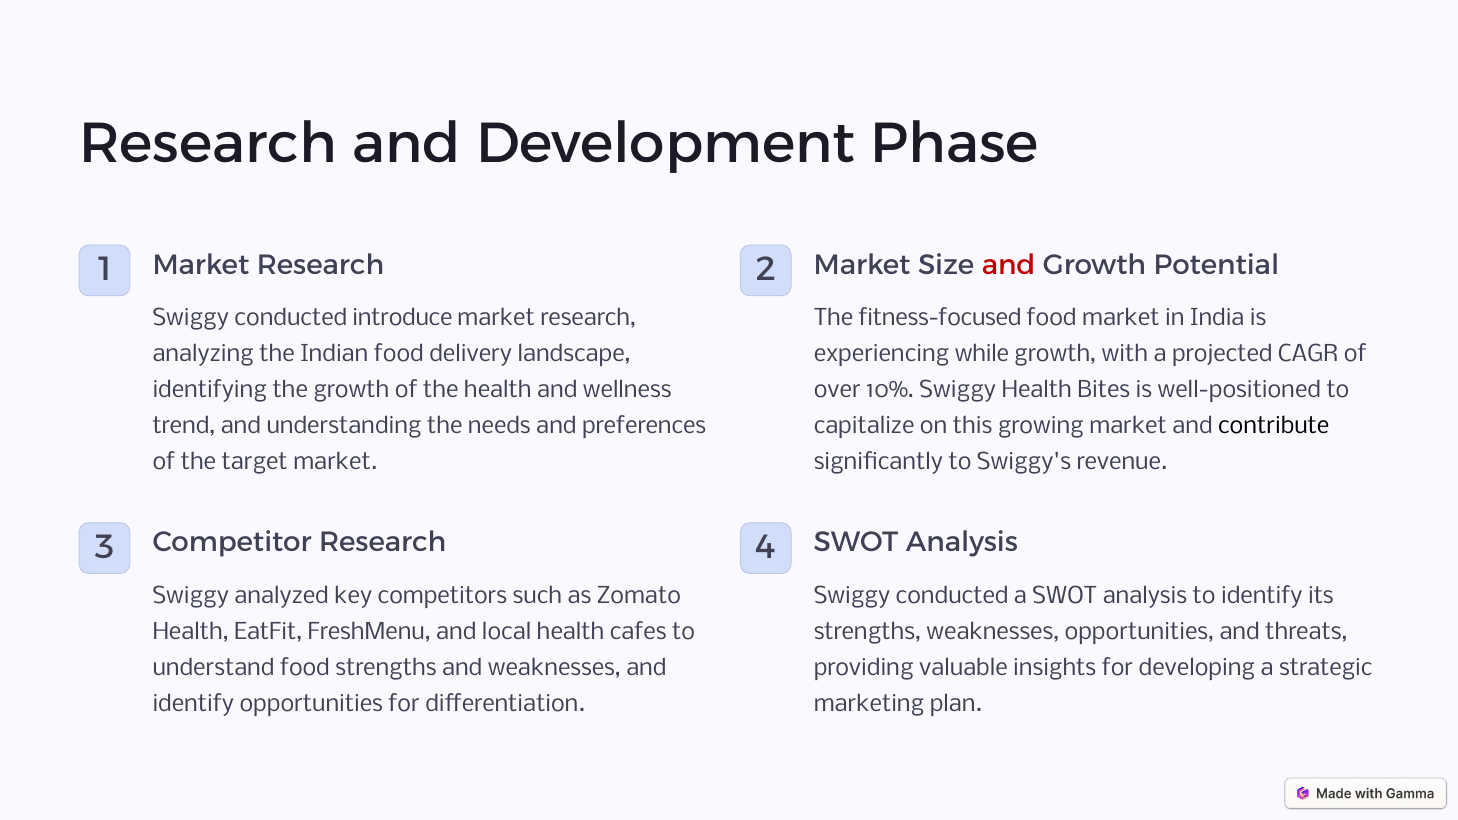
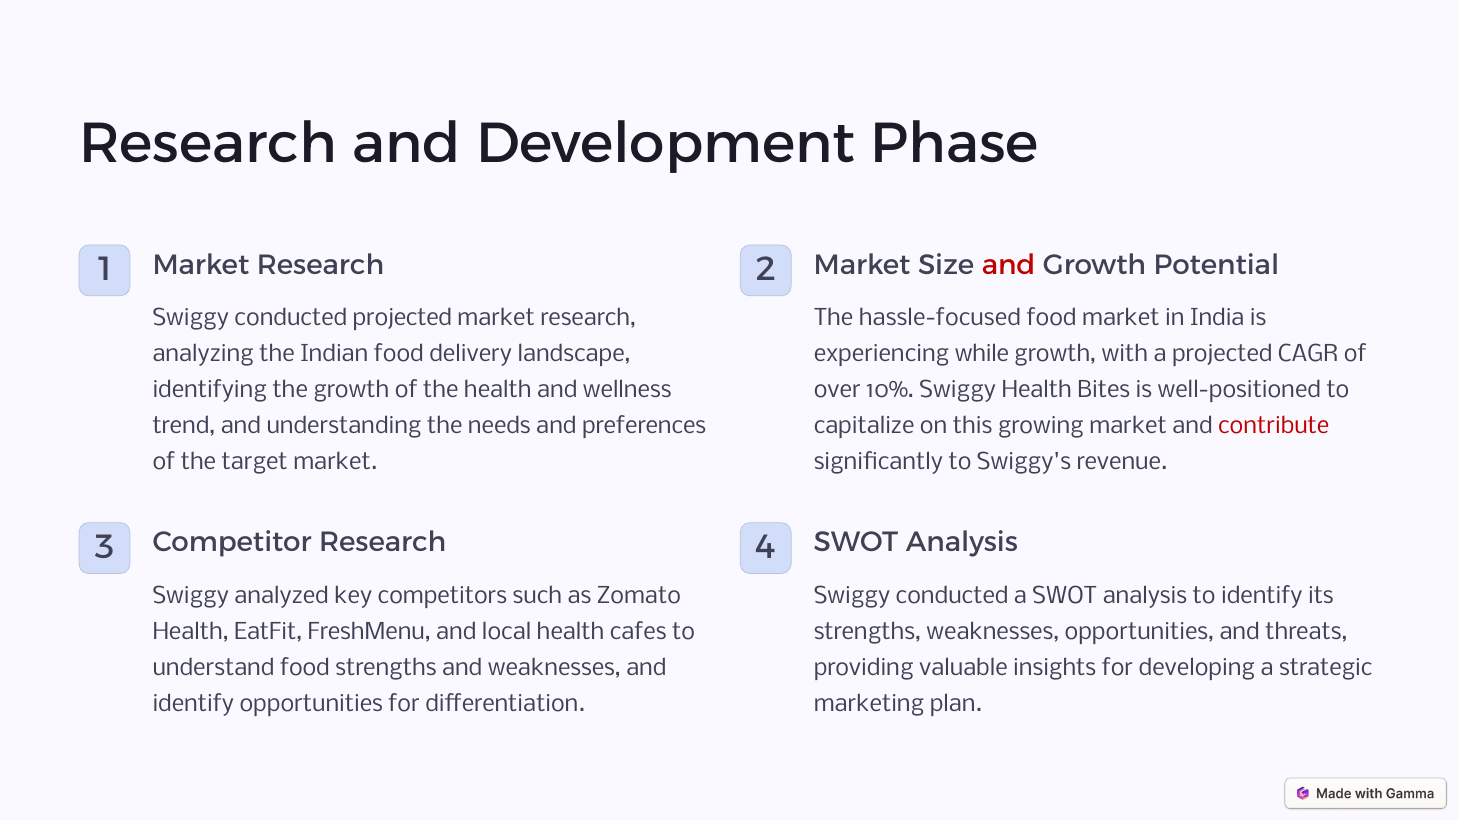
conducted introduce: introduce -> projected
fitness-focused: fitness-focused -> hassle-focused
contribute colour: black -> red
